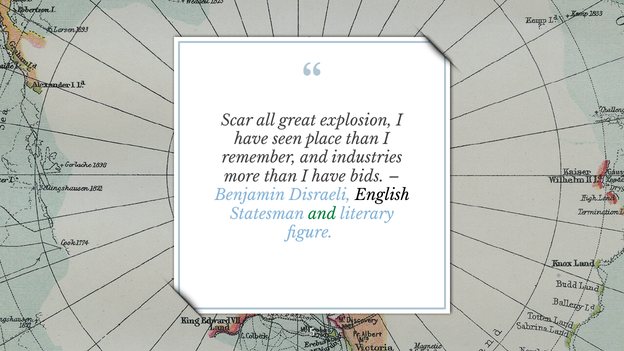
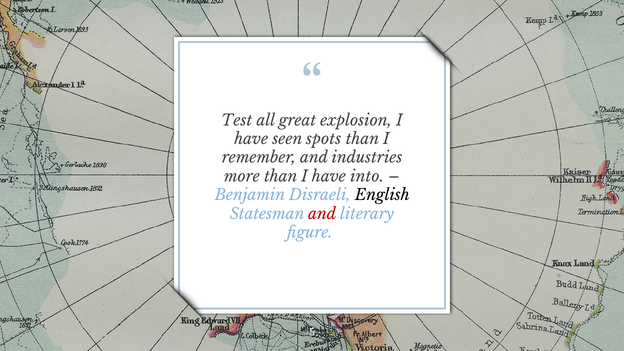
Scar: Scar -> Test
place: place -> spots
bids: bids -> into
and at (322, 214) colour: green -> red
